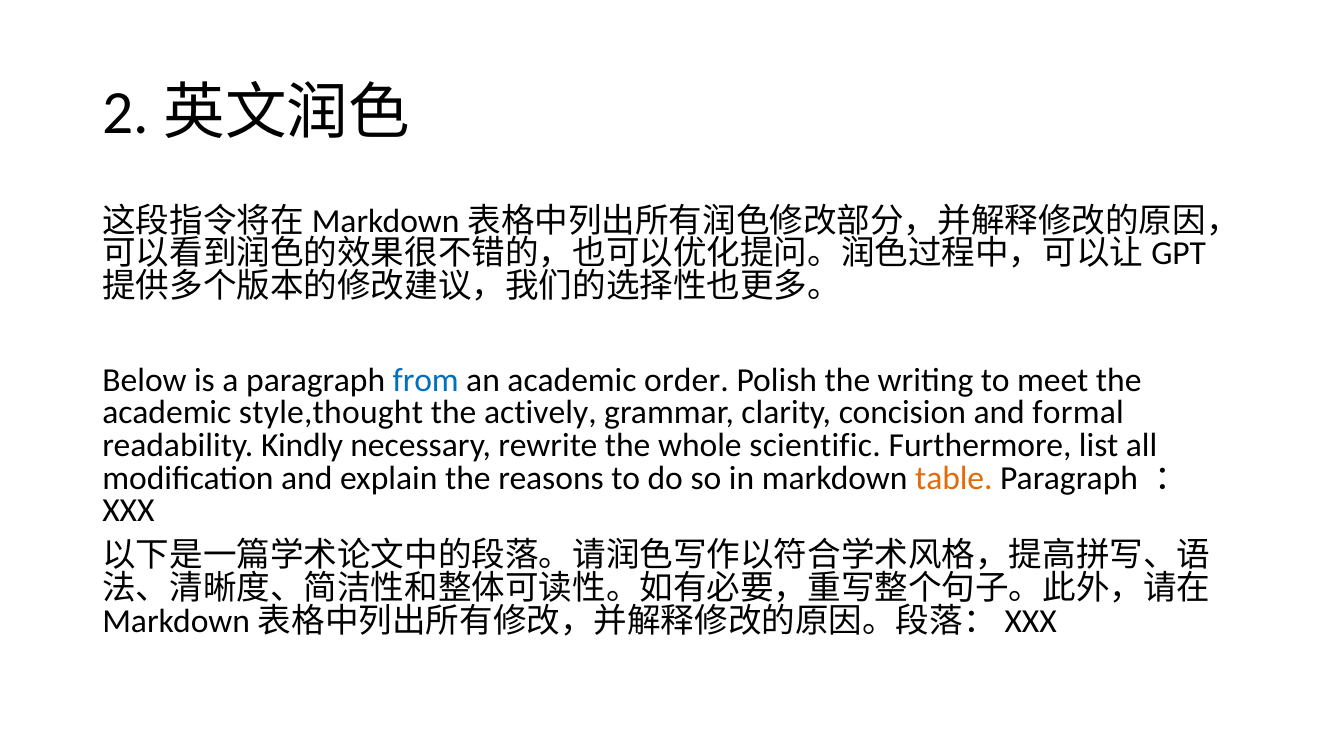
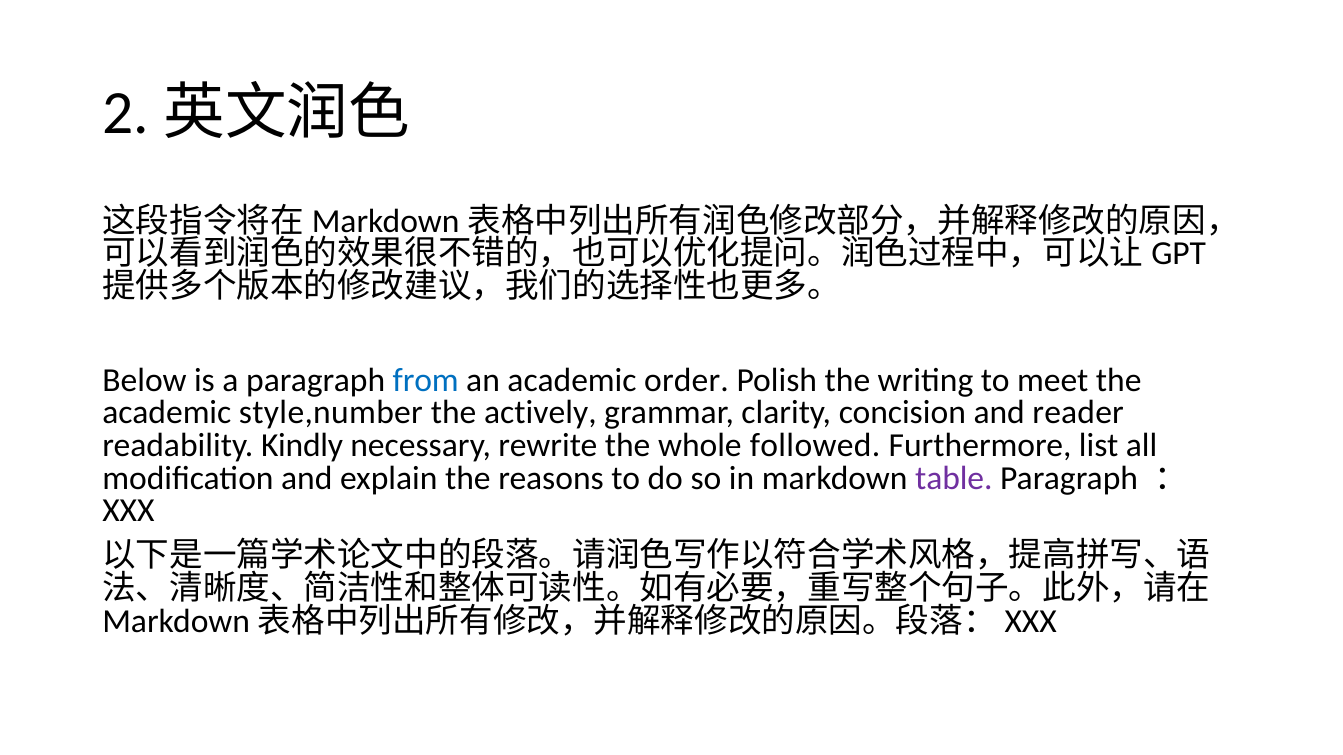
style,thought: style,thought -> style,number
formal: formal -> reader
scientific: scientific -> followed
table colour: orange -> purple
